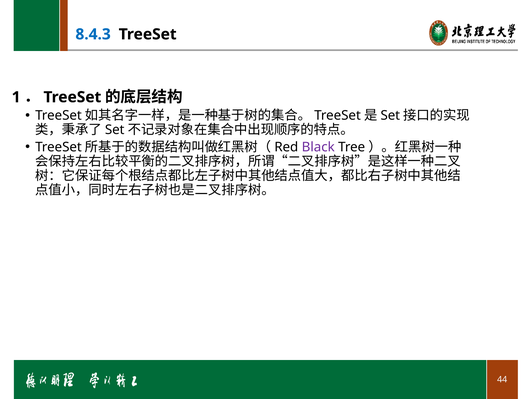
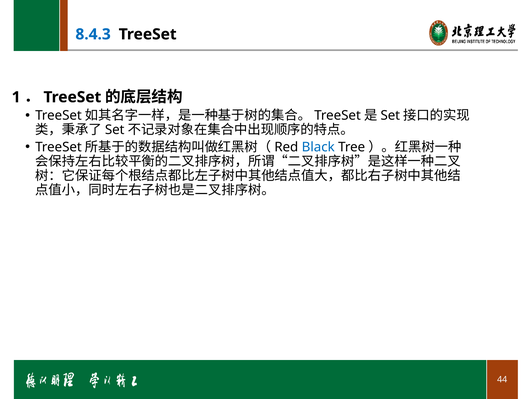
Black colour: purple -> blue
